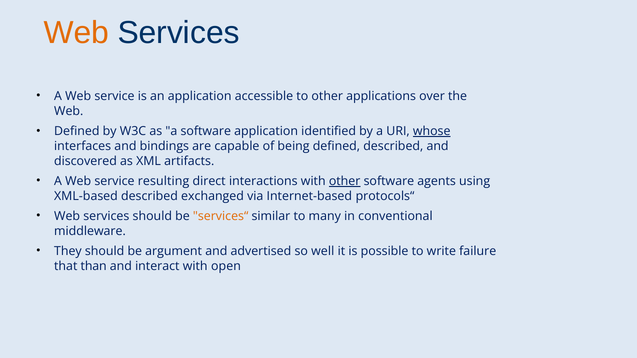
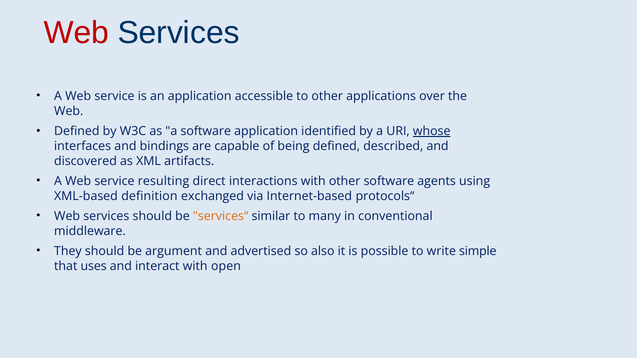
Web at (76, 33) colour: orange -> red
other at (345, 181) underline: present -> none
XML-based described: described -> definition
well: well -> also
failure: failure -> simple
than: than -> uses
